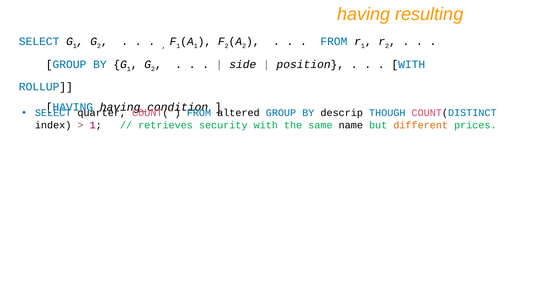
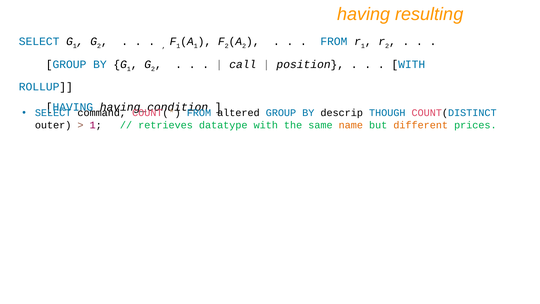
side: side -> call
quarter: quarter -> command
index: index -> outer
security: security -> datatype
name colour: black -> orange
